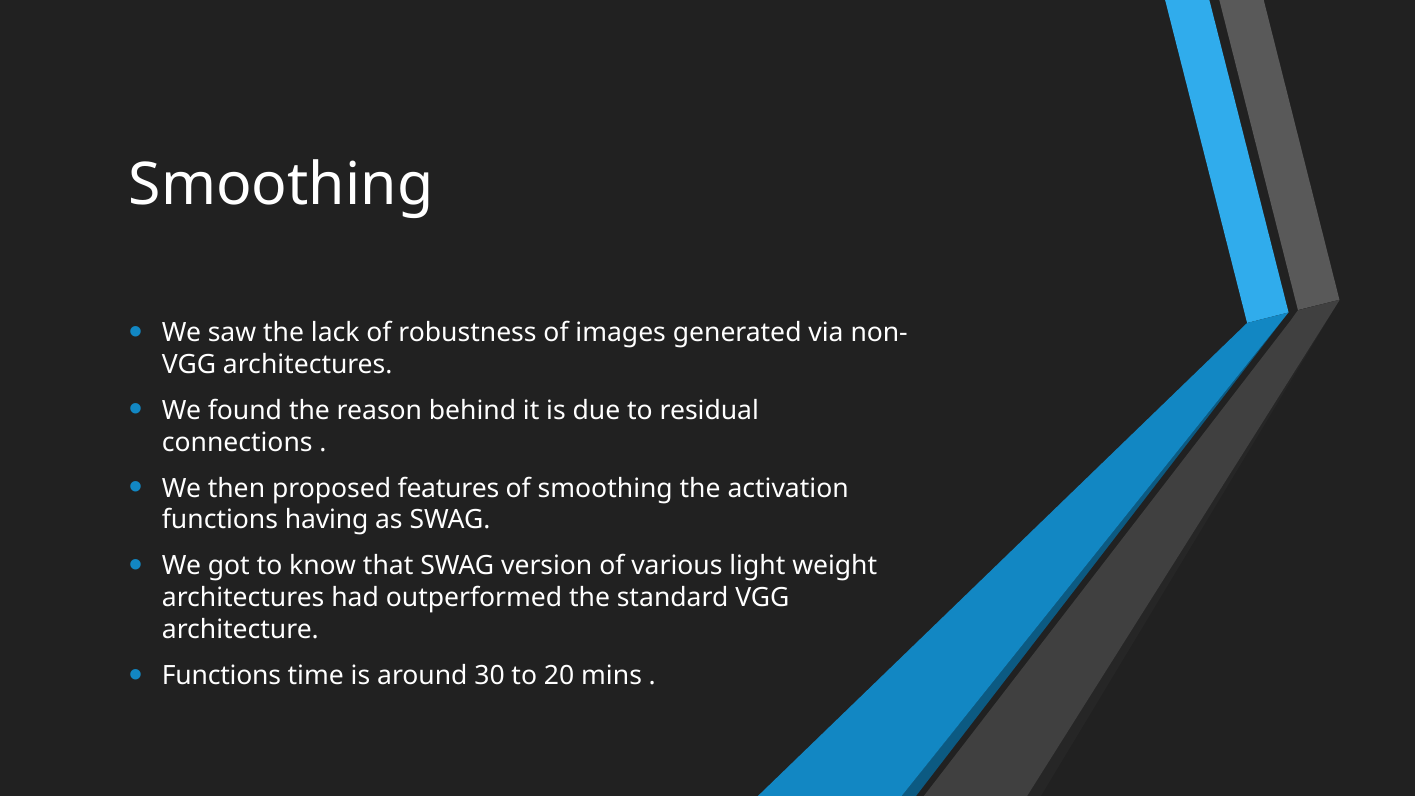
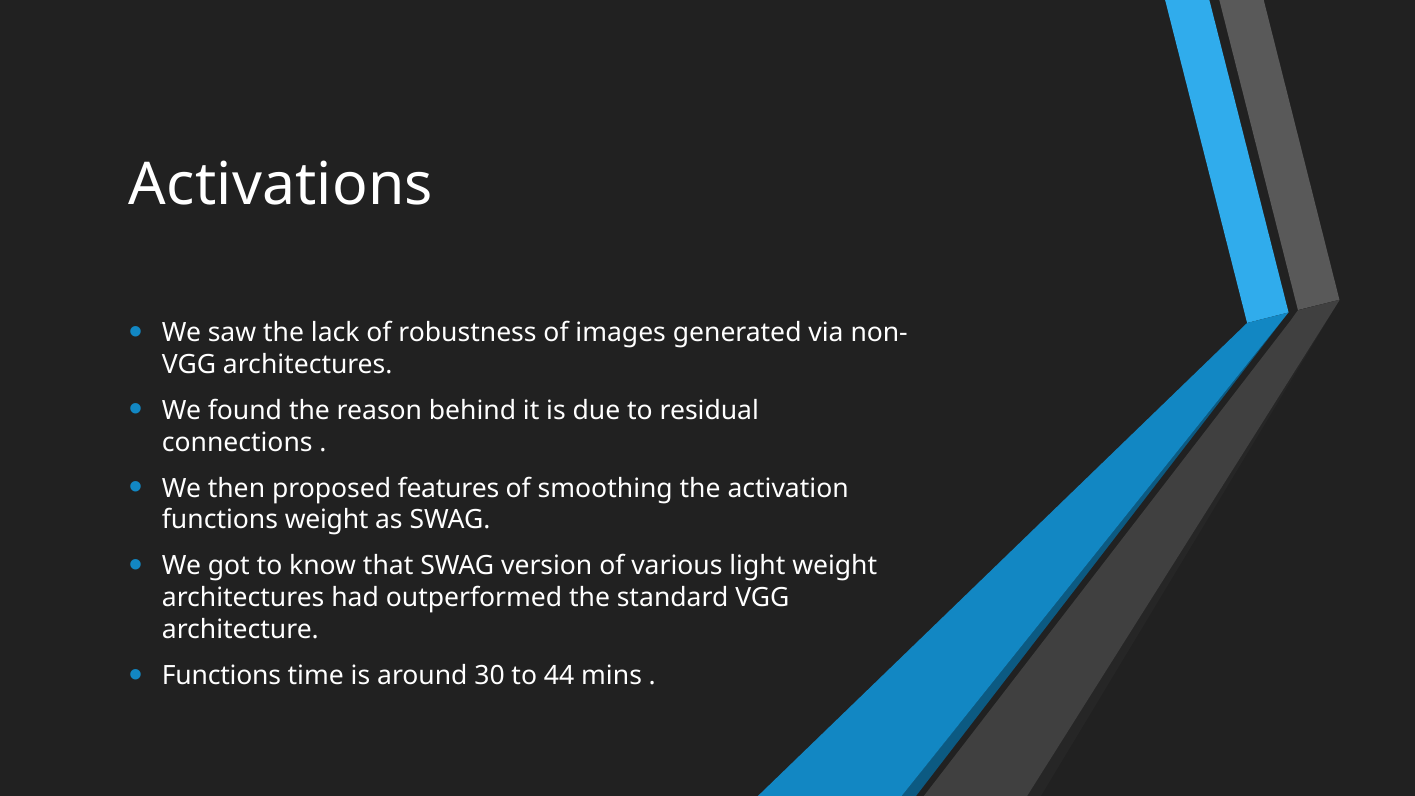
Smoothing at (281, 185): Smoothing -> Activations
functions having: having -> weight
20: 20 -> 44
